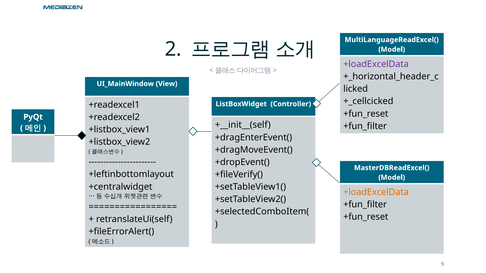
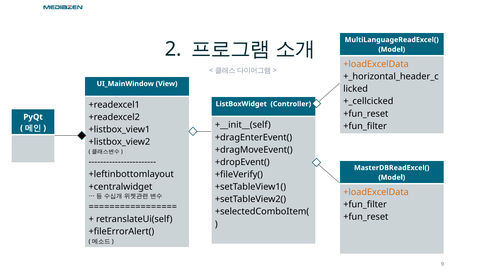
+loadExcelData at (376, 64) colour: purple -> orange
